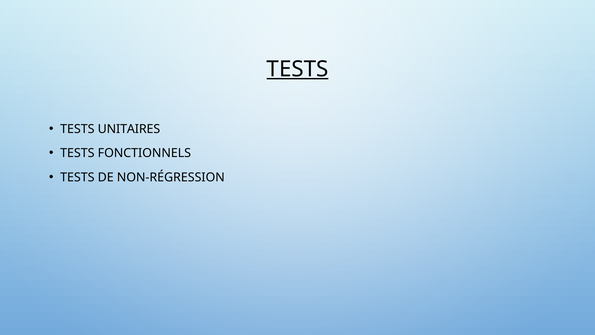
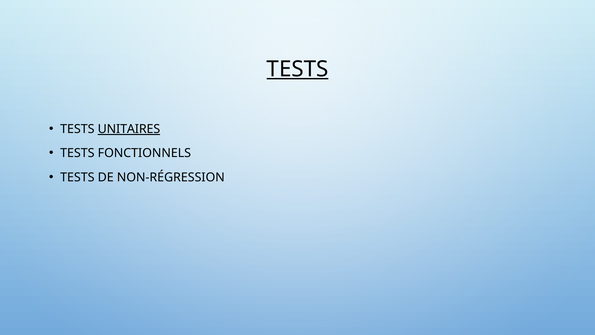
UNITAIRES underline: none -> present
